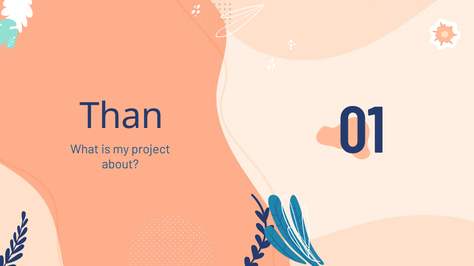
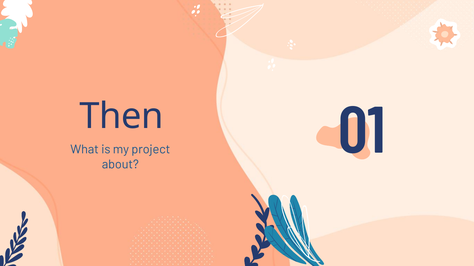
Than: Than -> Then
